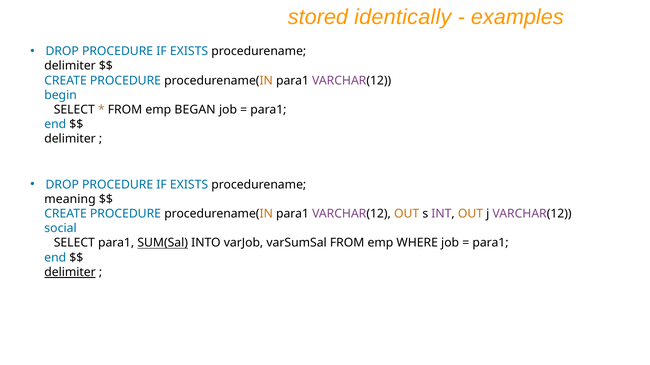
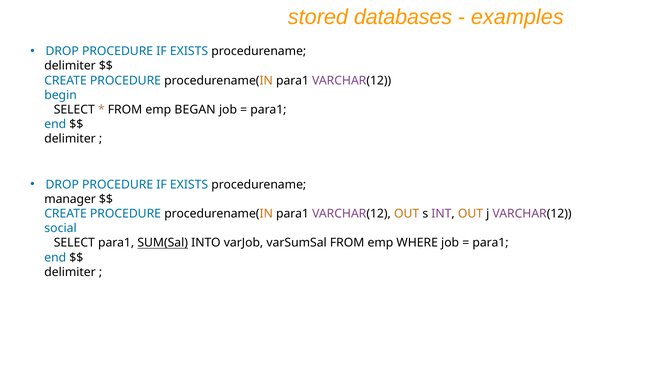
identically: identically -> databases
meaning: meaning -> manager
delimiter at (70, 273) underline: present -> none
